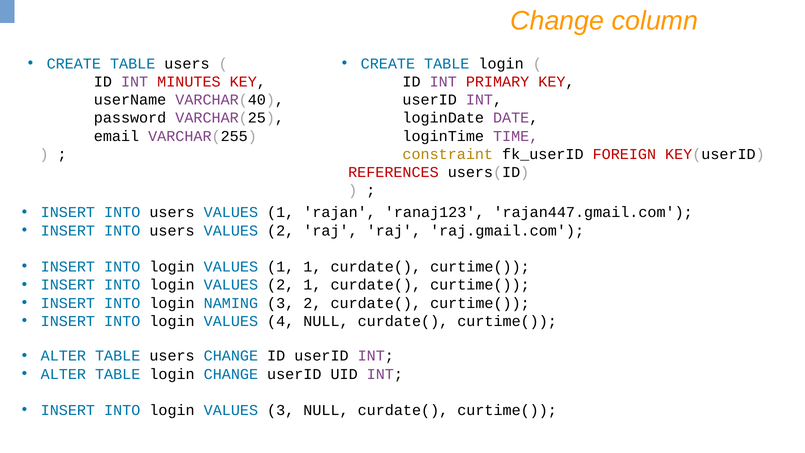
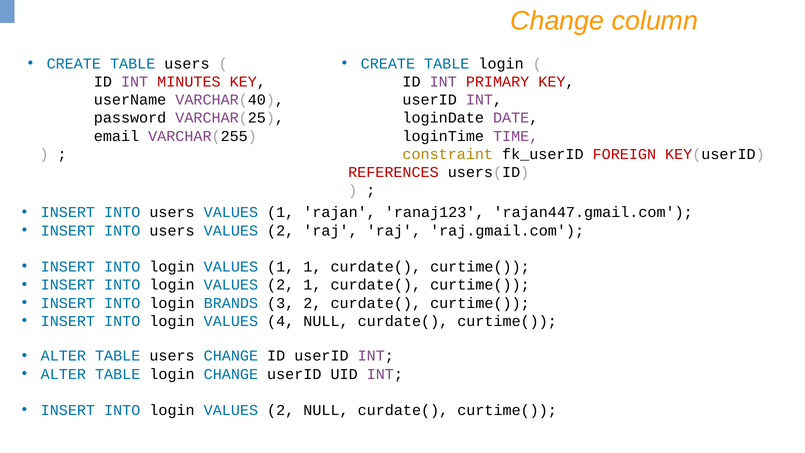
NAMING: NAMING -> BRANDS
3 at (281, 410): 3 -> 2
